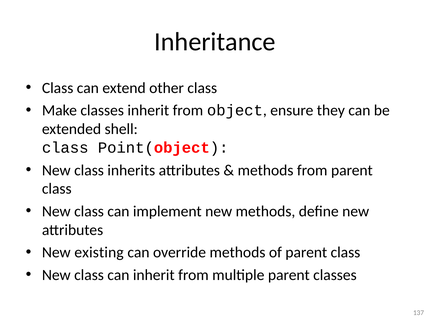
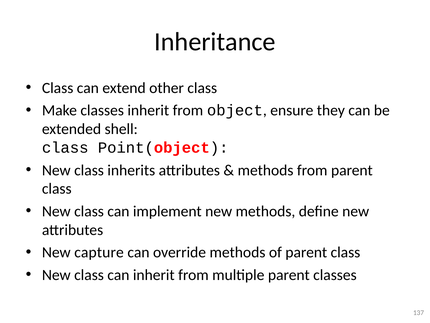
existing: existing -> capture
